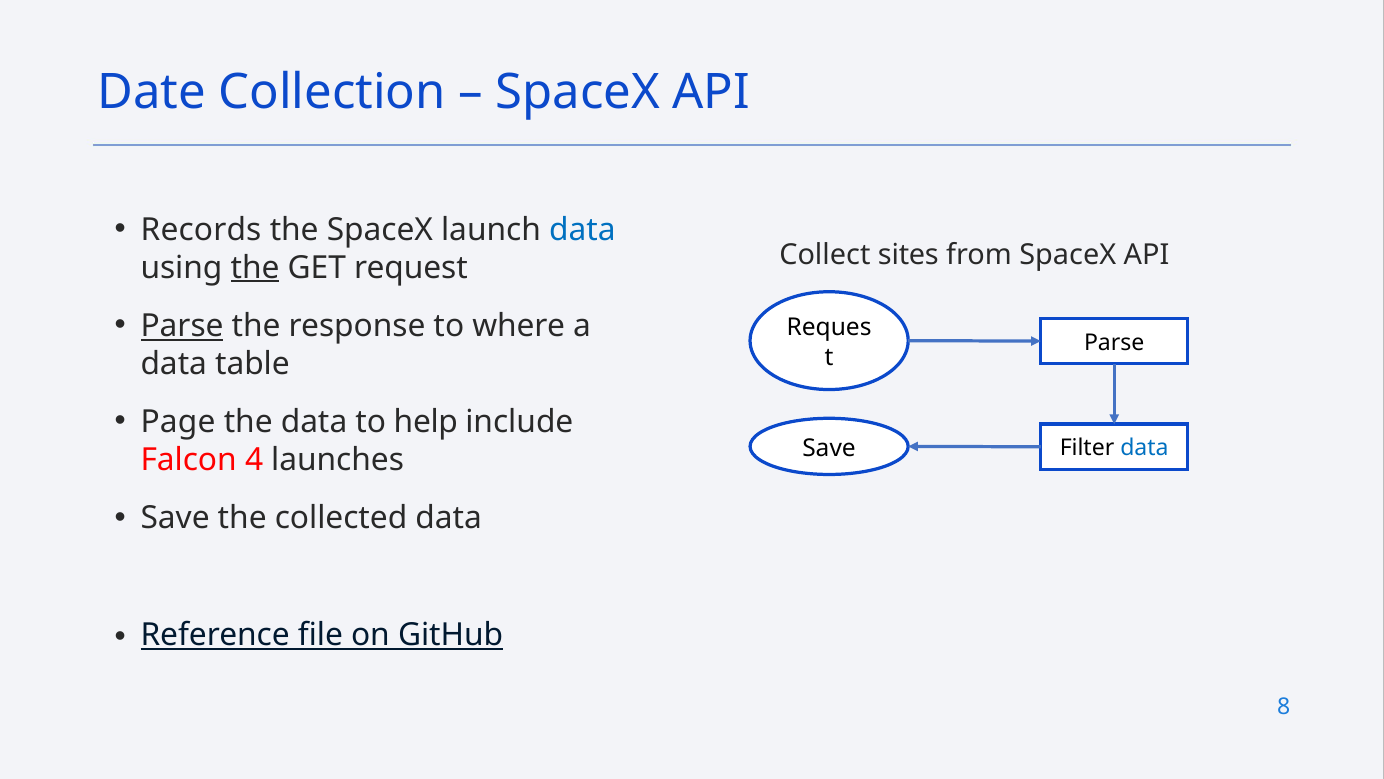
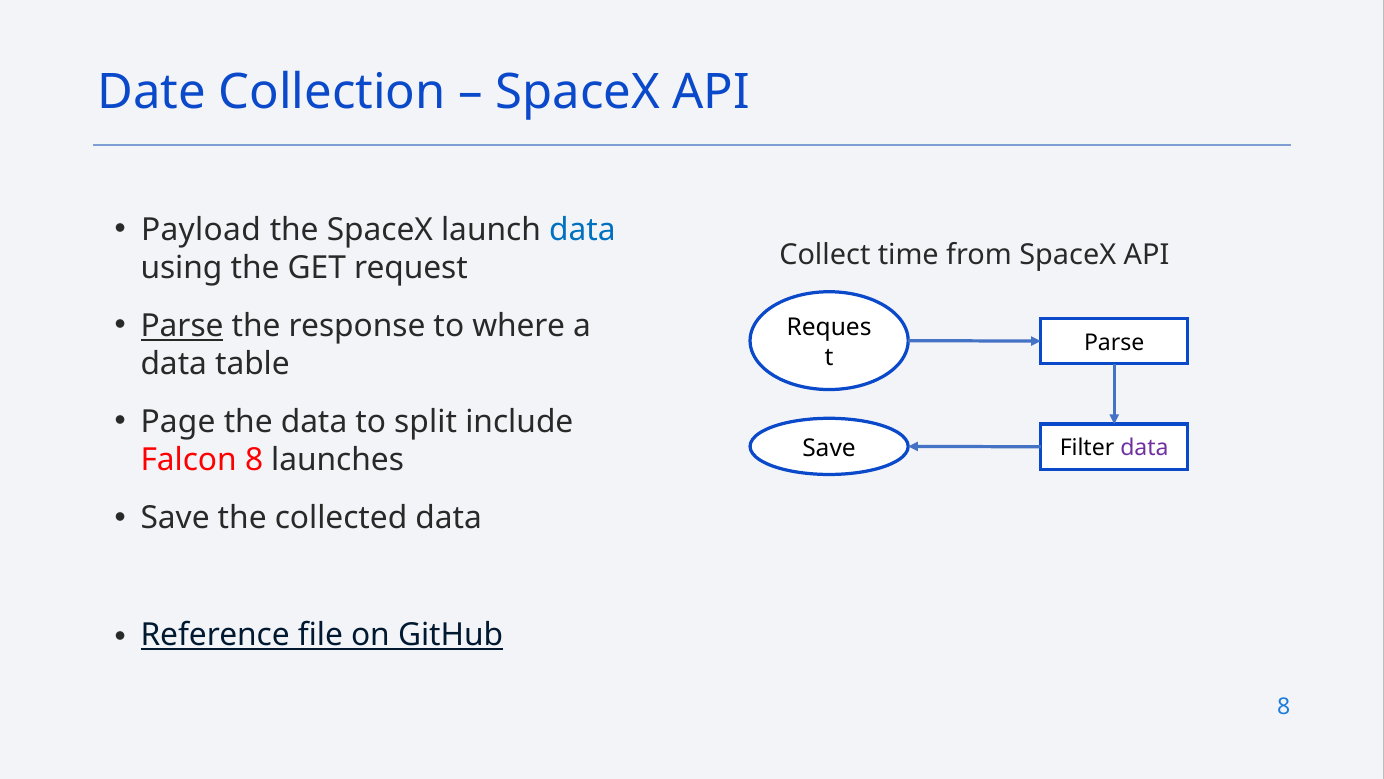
Records: Records -> Payload
sites: sites -> time
the at (255, 268) underline: present -> none
help: help -> split
data at (1144, 448) colour: blue -> purple
Falcon 4: 4 -> 8
